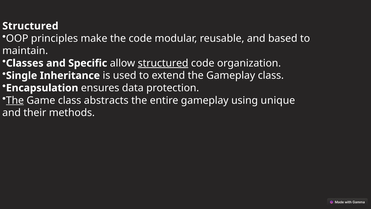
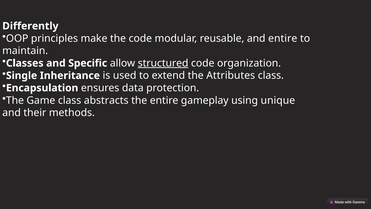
Structured at (30, 26): Structured -> Differently
and based: based -> entire
the Gameplay: Gameplay -> Attributes
The at (15, 100) underline: present -> none
